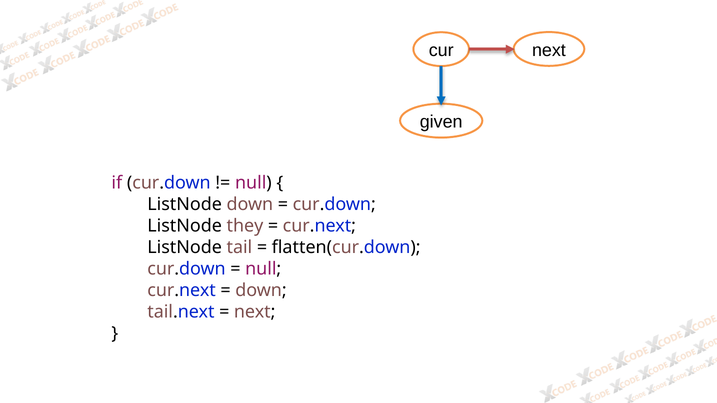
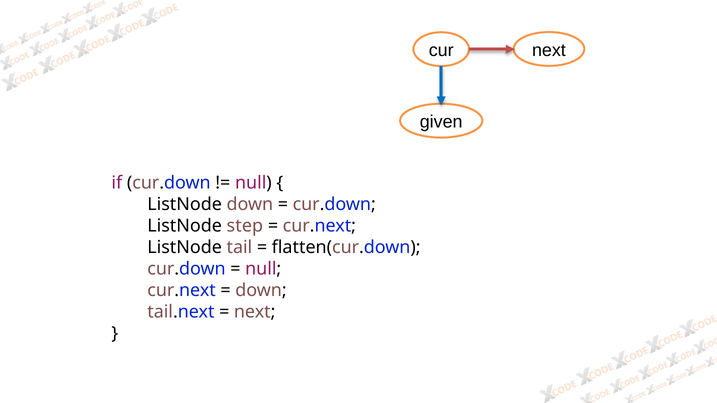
they: they -> step
